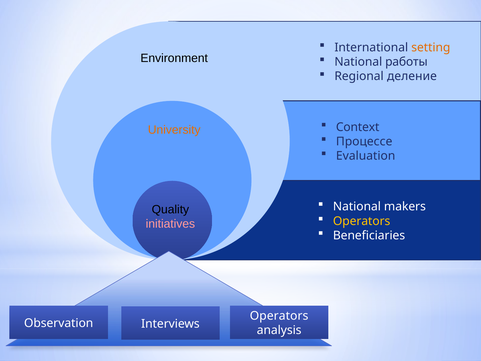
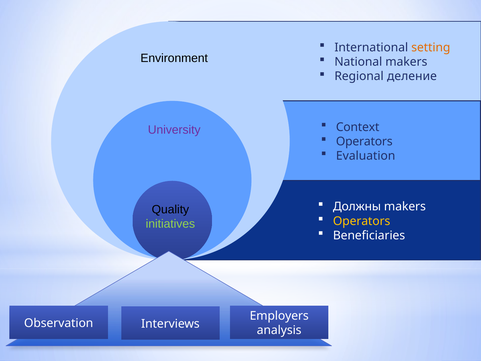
National работы: работы -> makers
University colour: orange -> purple
Процессе at (364, 141): Процессе -> Operators
National at (357, 206): National -> Должны
initiatives colour: pink -> light green
Operators at (279, 316): Operators -> Employers
